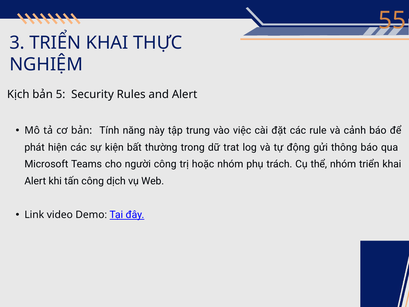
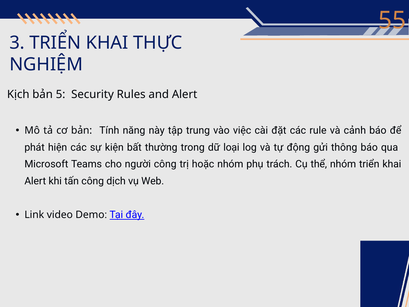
trat: trat -> loại
